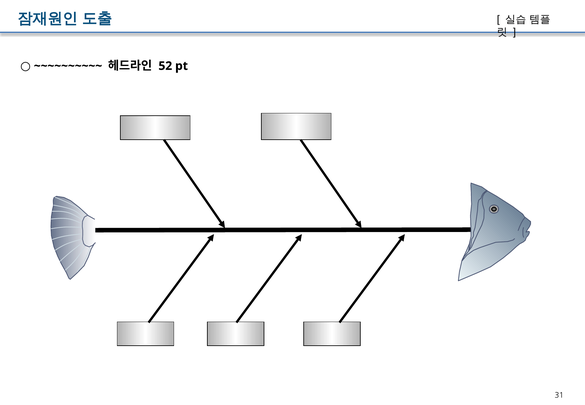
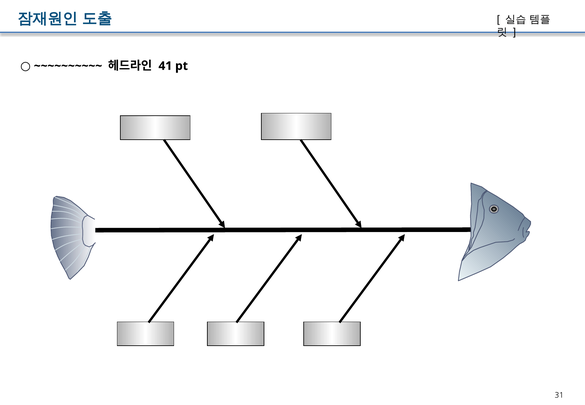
52: 52 -> 41
